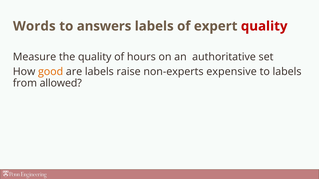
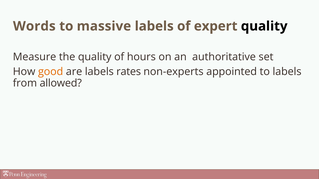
answers: answers -> massive
quality at (264, 26) colour: red -> black
raise: raise -> rates
expensive: expensive -> appointed
